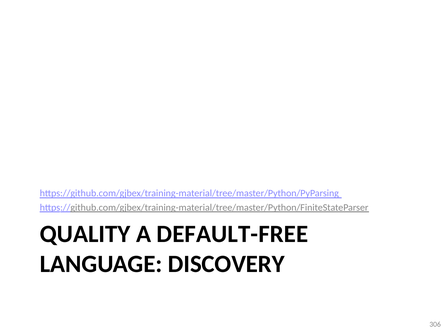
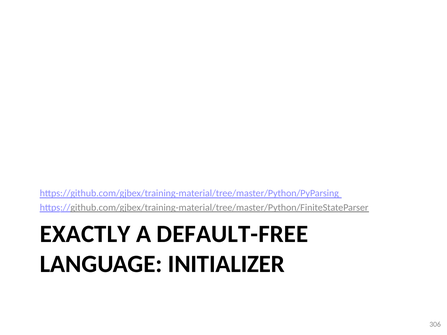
QUALITY: QUALITY -> EXACTLY
DISCOVERY: DISCOVERY -> INITIALIZER
